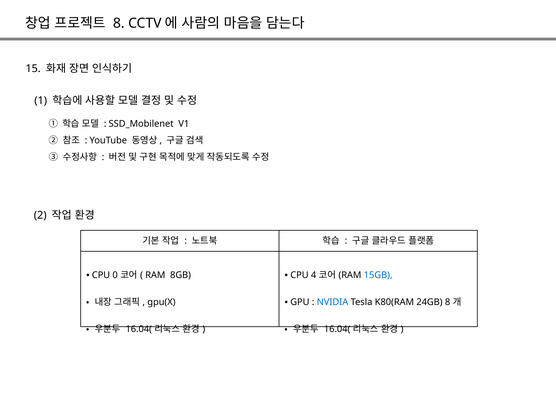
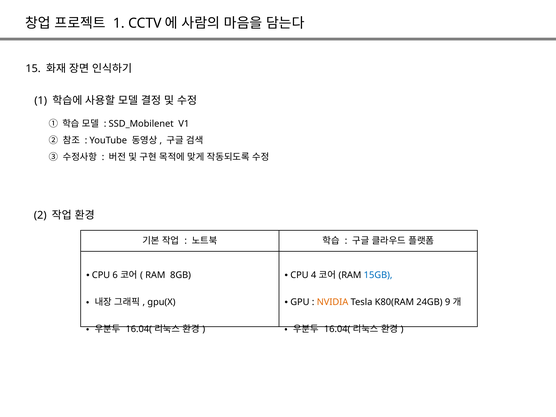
8 at (119, 23): 8 -> 1
0: 0 -> 6
NVIDIA colour: blue -> orange
24GB 8: 8 -> 9
